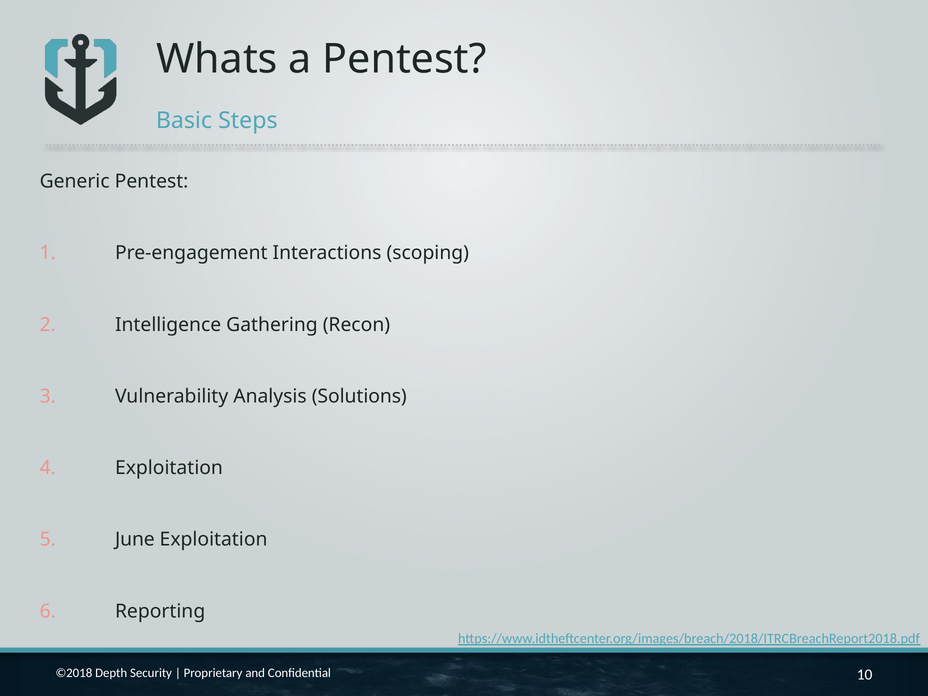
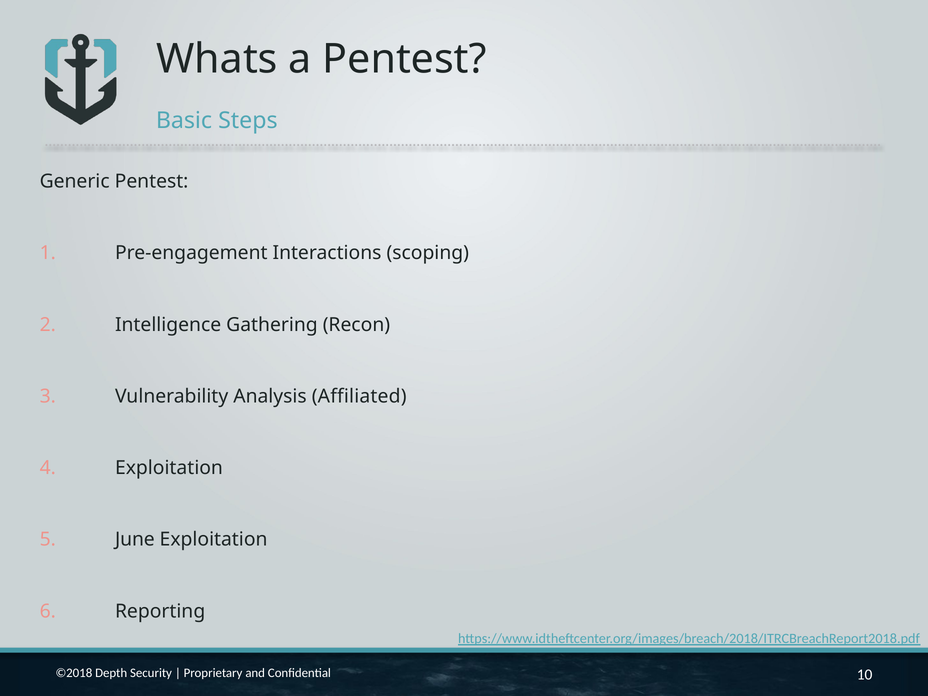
Solutions: Solutions -> Affiliated
